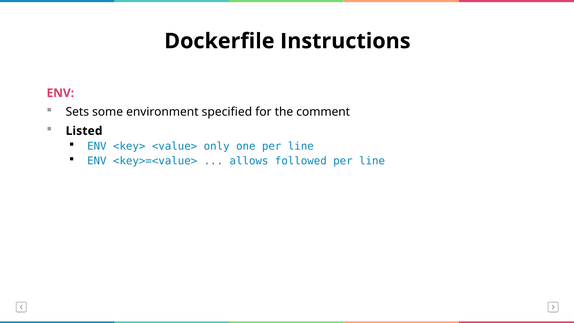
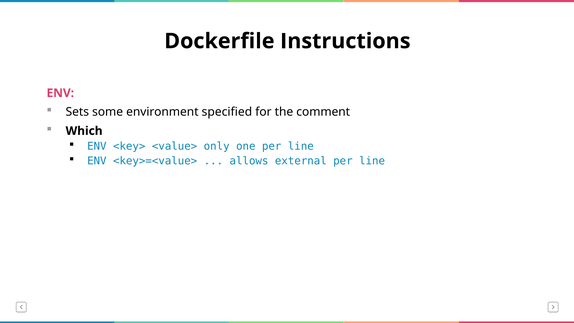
Listed: Listed -> Which
followed: followed -> external
